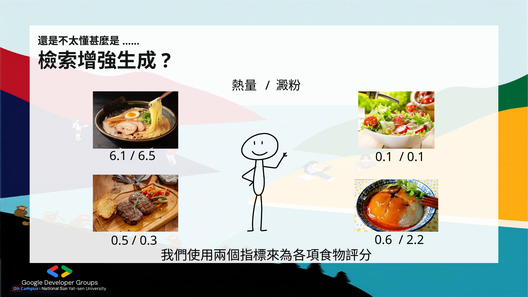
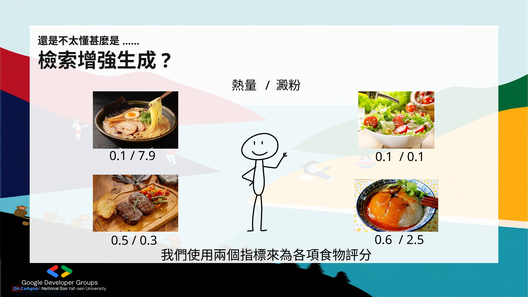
6.1 at (118, 156): 6.1 -> 0.1
6.5: 6.5 -> 7.9
2.2: 2.2 -> 2.5
